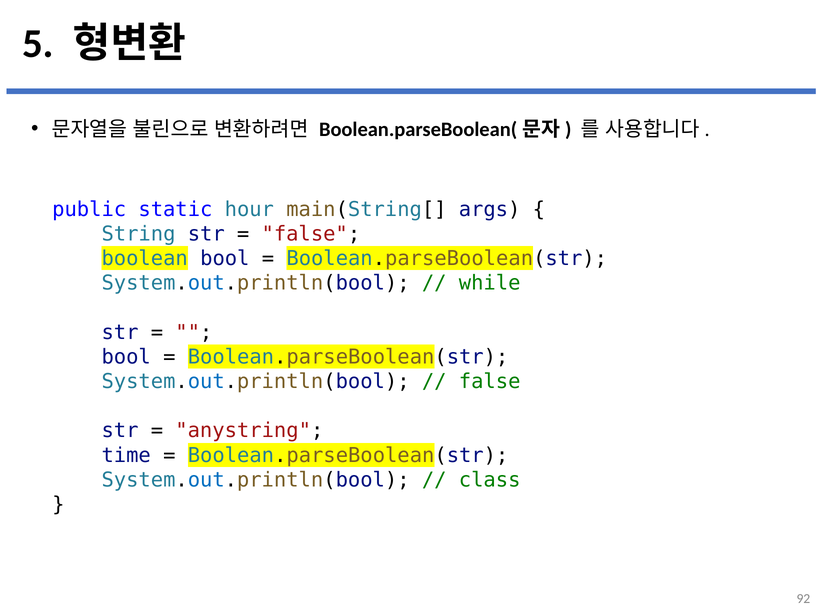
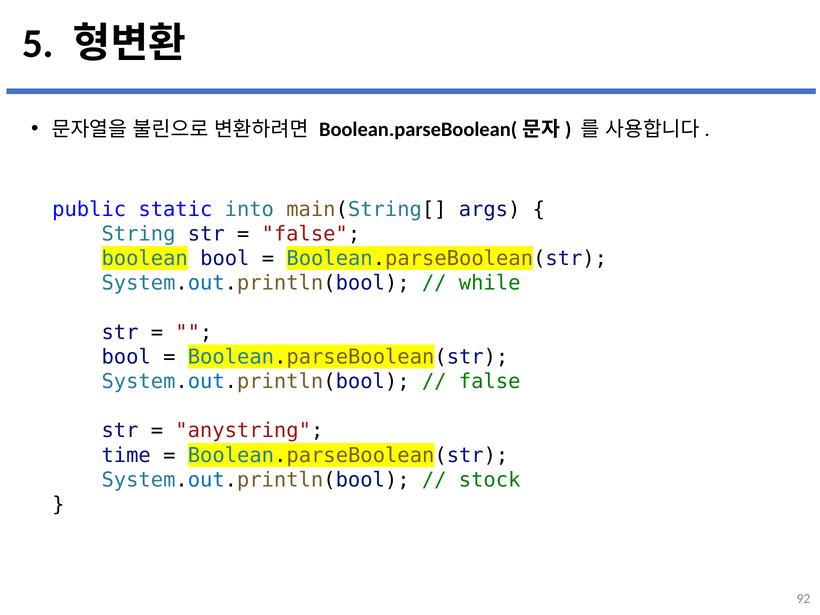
hour: hour -> into
class: class -> stock
